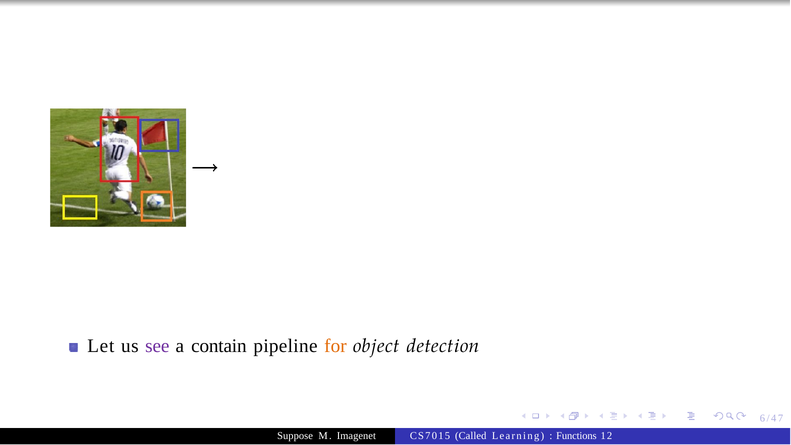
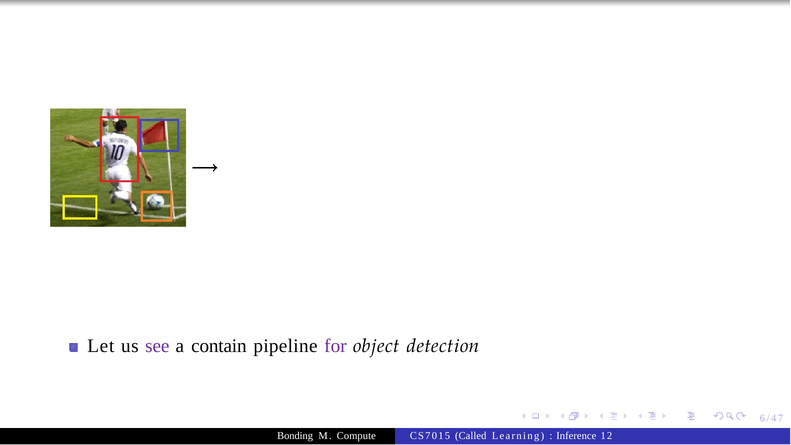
for colour: orange -> purple
Suppose: Suppose -> Bonding
Imagenet: Imagenet -> Compute
Functions: Functions -> Inference
